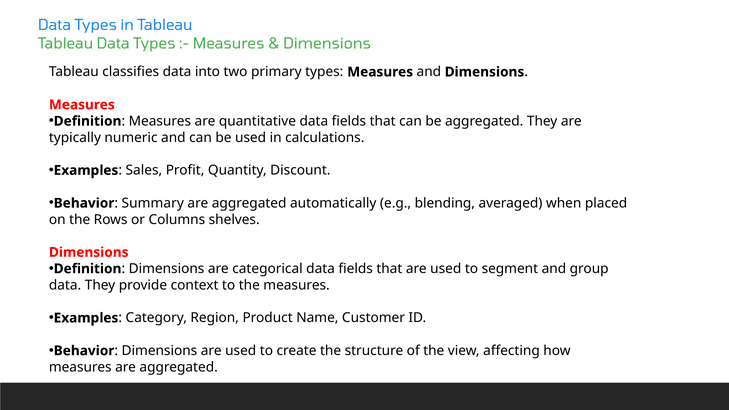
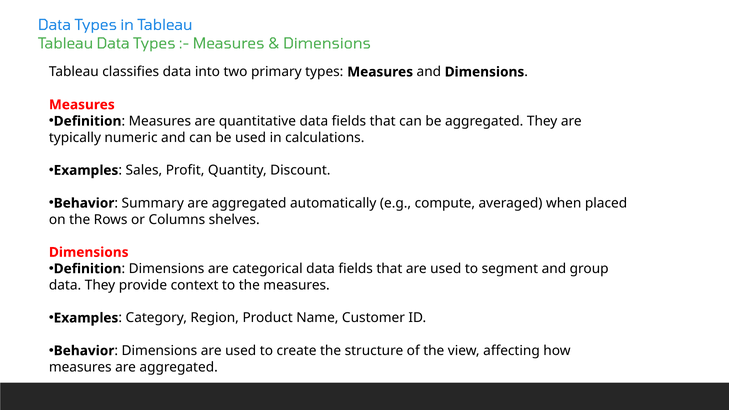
blending: blending -> compute
